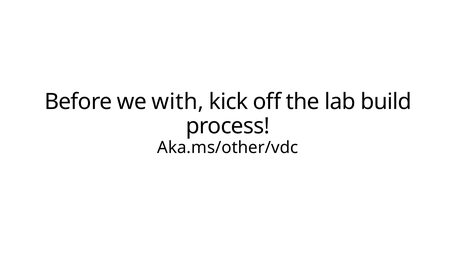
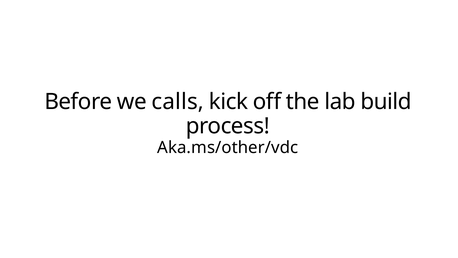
with: with -> calls
